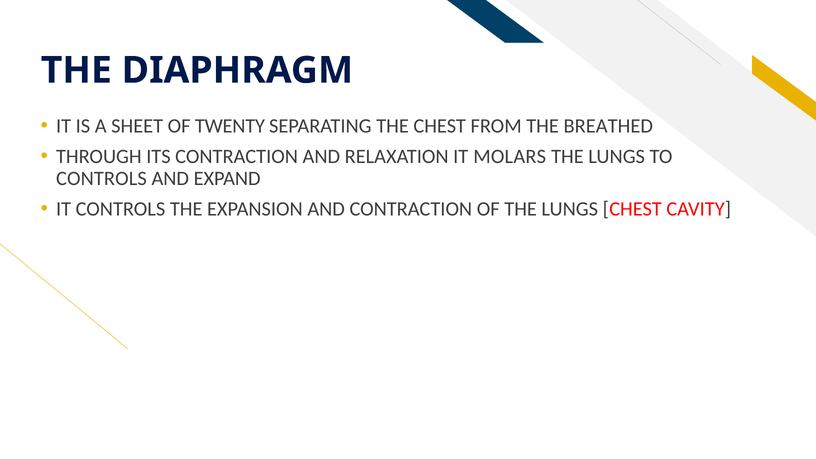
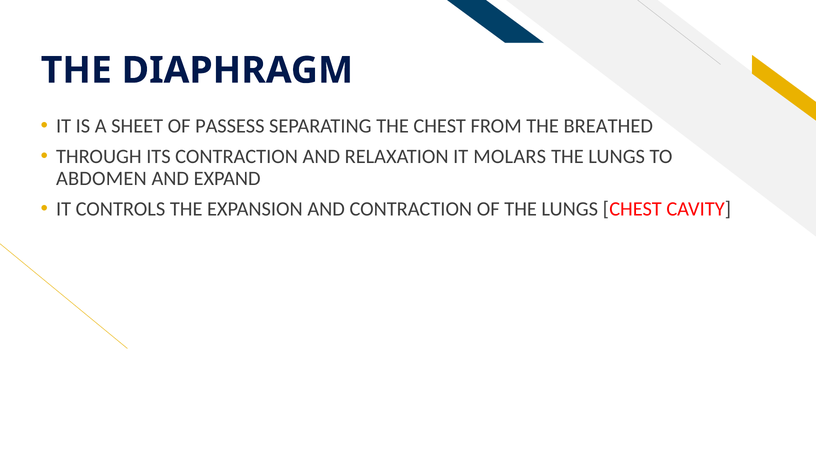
TWENTY: TWENTY -> PASSESS
CONTROLS at (101, 178): CONTROLS -> ABDOMEN
